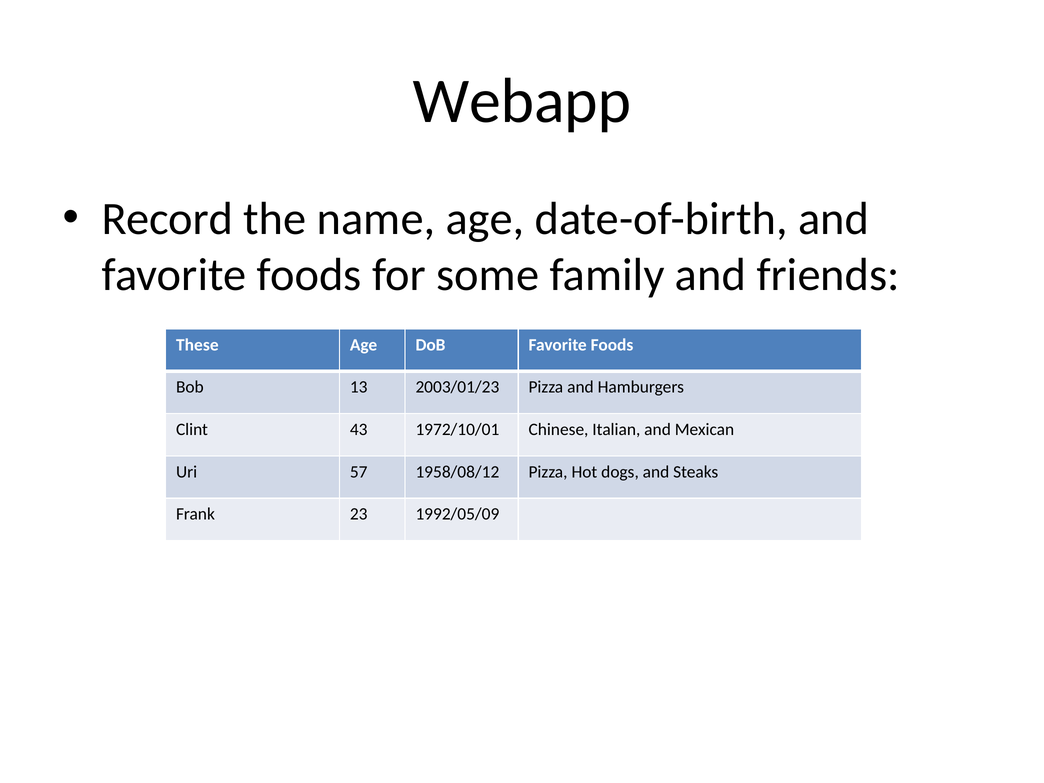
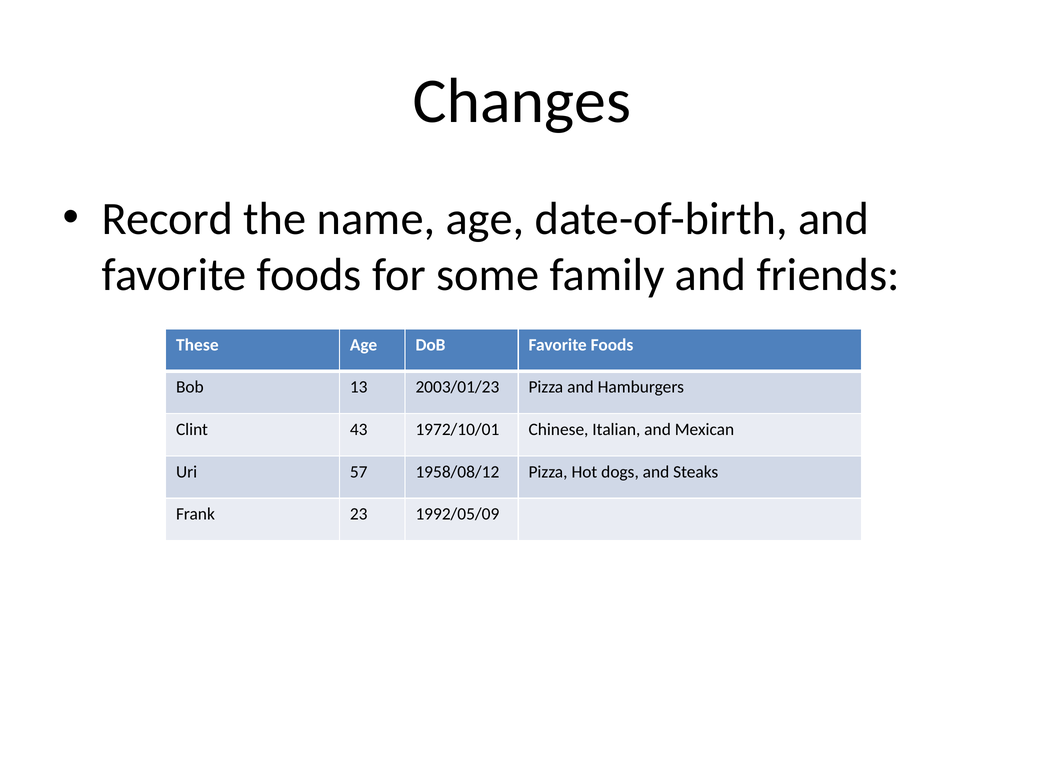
Webapp: Webapp -> Changes
